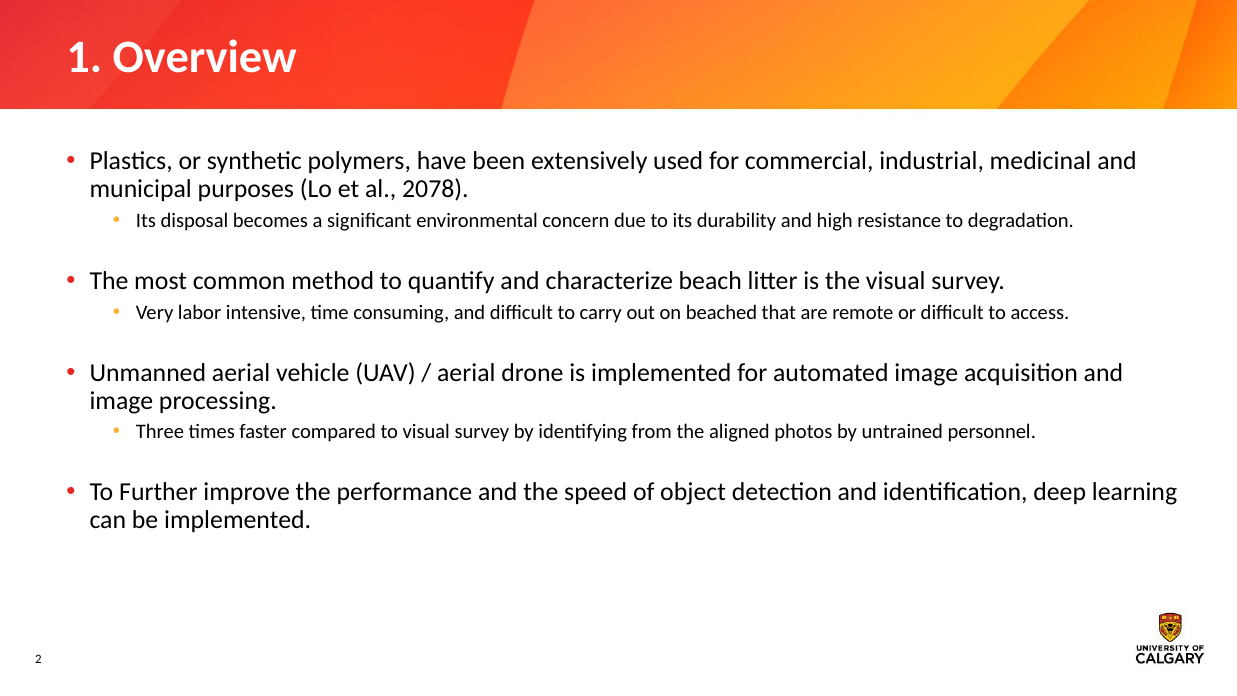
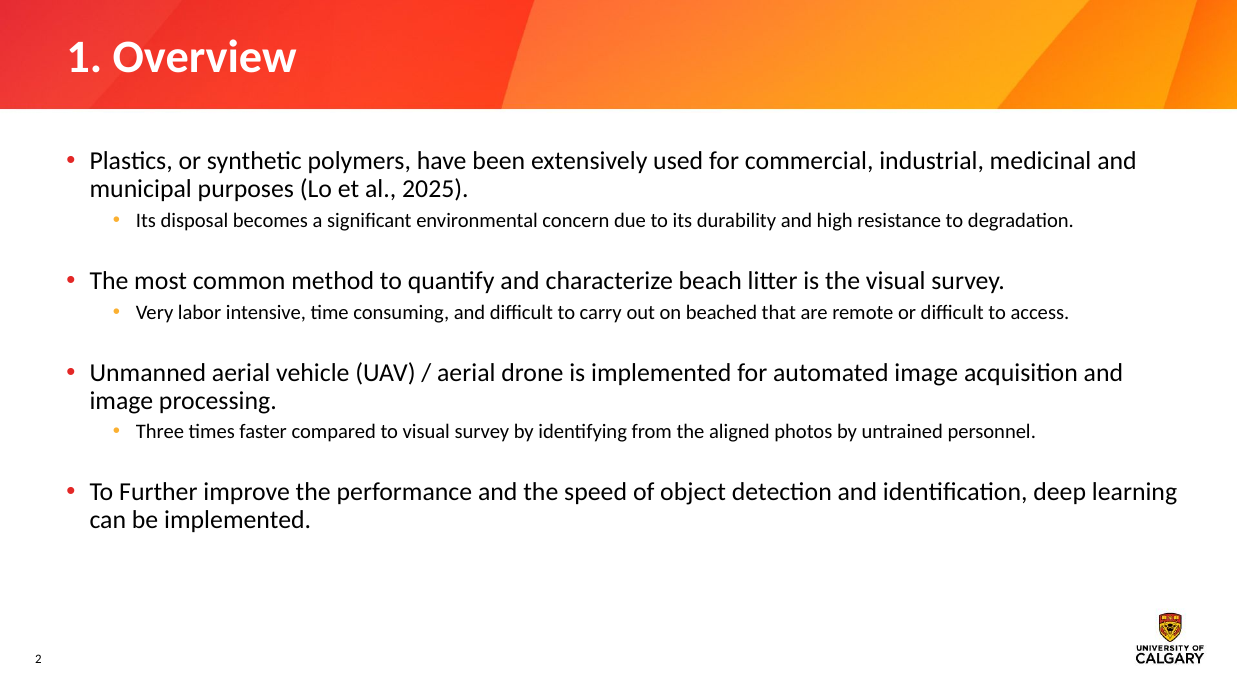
2078: 2078 -> 2025
